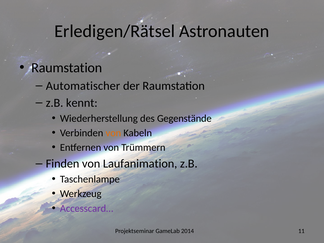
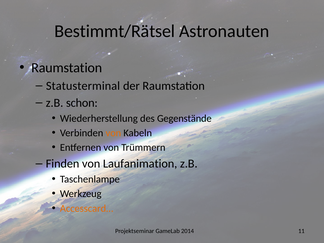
Erledigen/Rätsel: Erledigen/Rätsel -> Bestimmt/Rätsel
Automatischer: Automatischer -> Statusterminal
kennt: kennt -> schon
Accesscard… colour: purple -> orange
